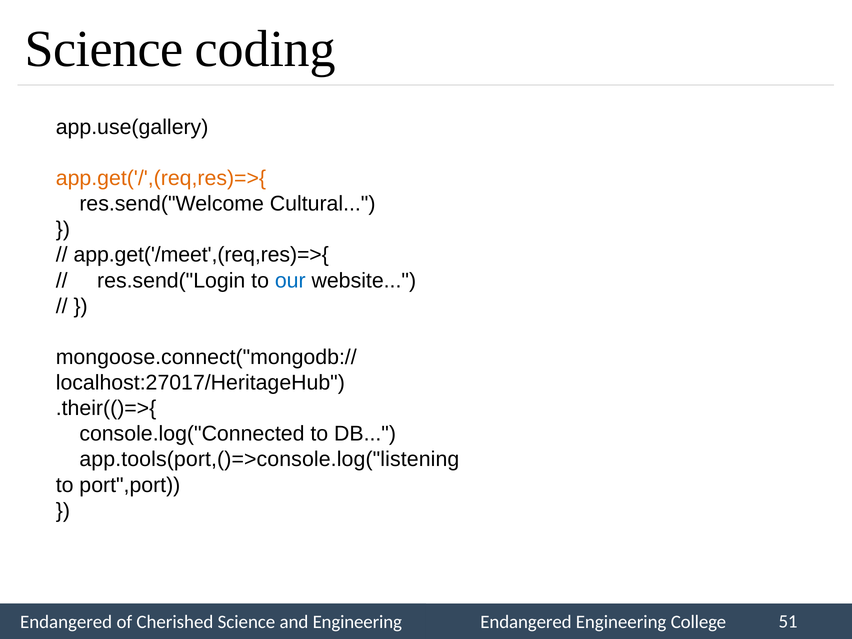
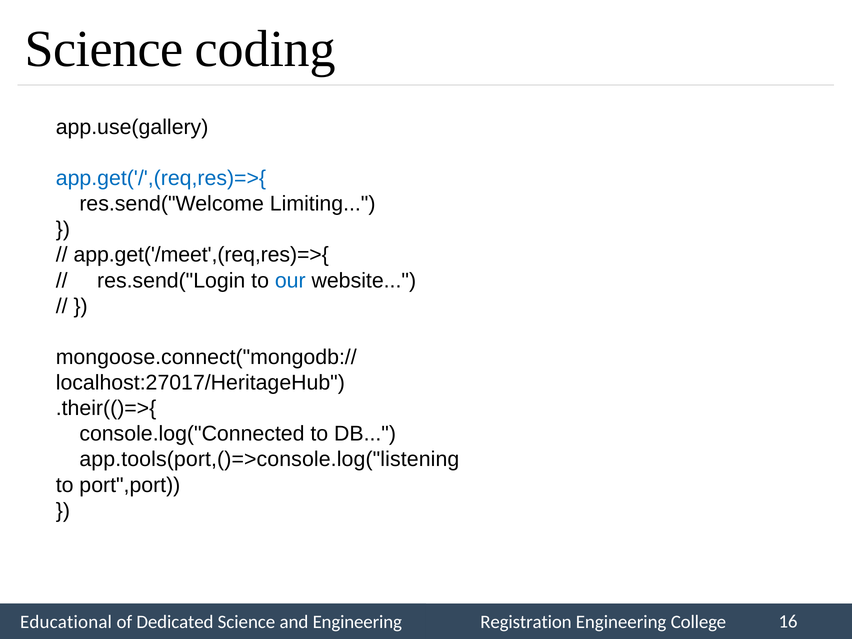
app.get('/',(req,res)=>{ colour: orange -> blue
Cultural: Cultural -> Limiting
Endangered at (66, 622): Endangered -> Educational
Cherished: Cherished -> Dedicated
Engineering Endangered: Endangered -> Registration
51: 51 -> 16
